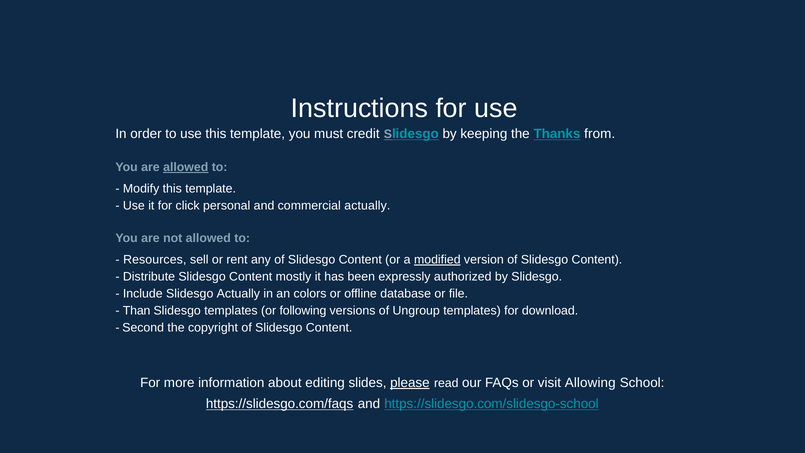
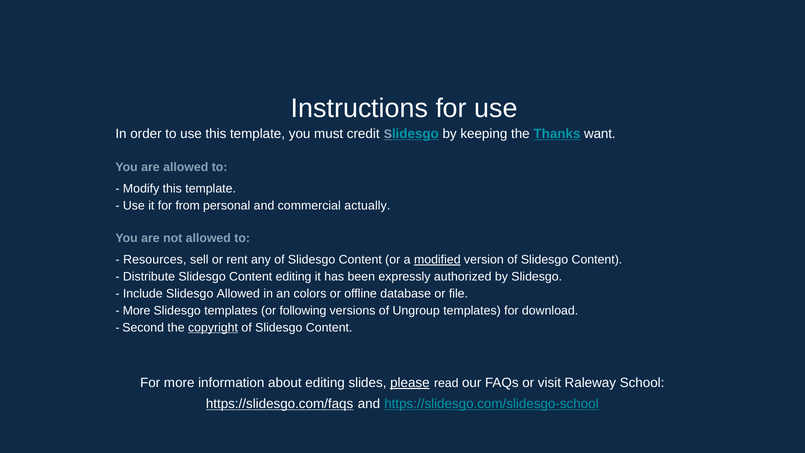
from: from -> want
allowed at (186, 167) underline: present -> none
click: click -> from
Content mostly: mostly -> editing
Slidesgo Actually: Actually -> Allowed
Than at (137, 310): Than -> More
copyright underline: none -> present
Allowing: Allowing -> Raleway
